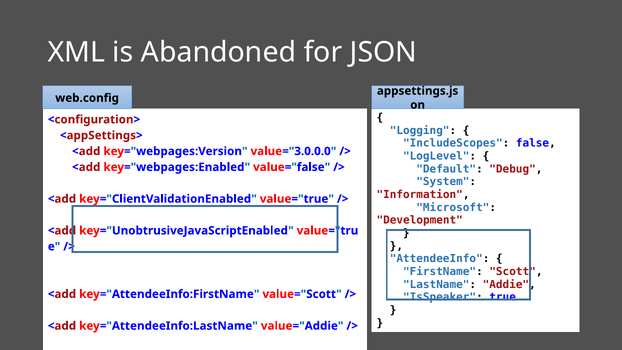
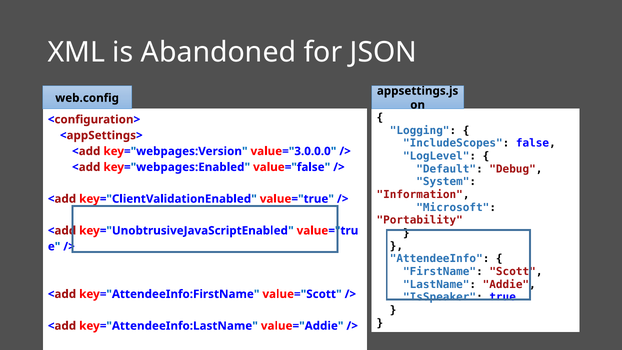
Development: Development -> Portability
